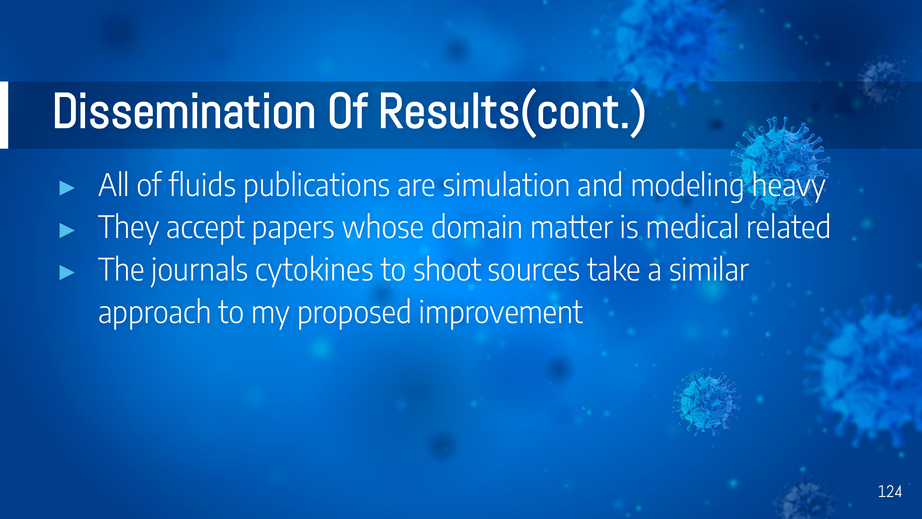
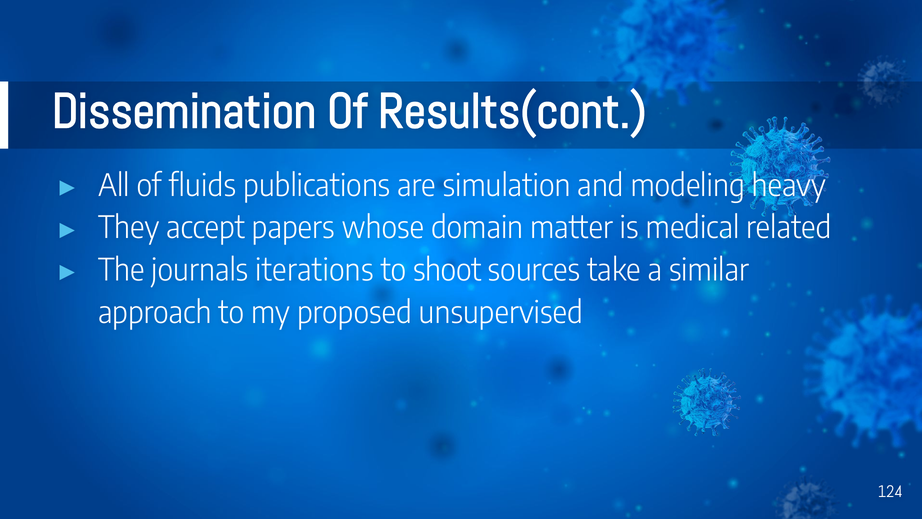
cytokines: cytokines -> iterations
improvement: improvement -> unsupervised
